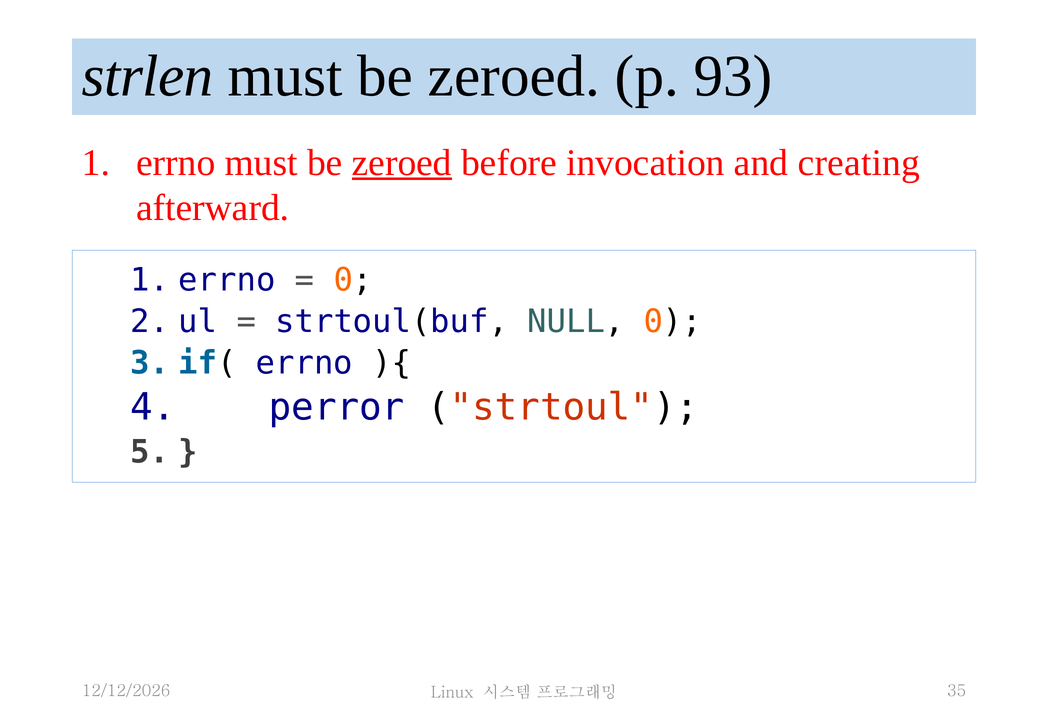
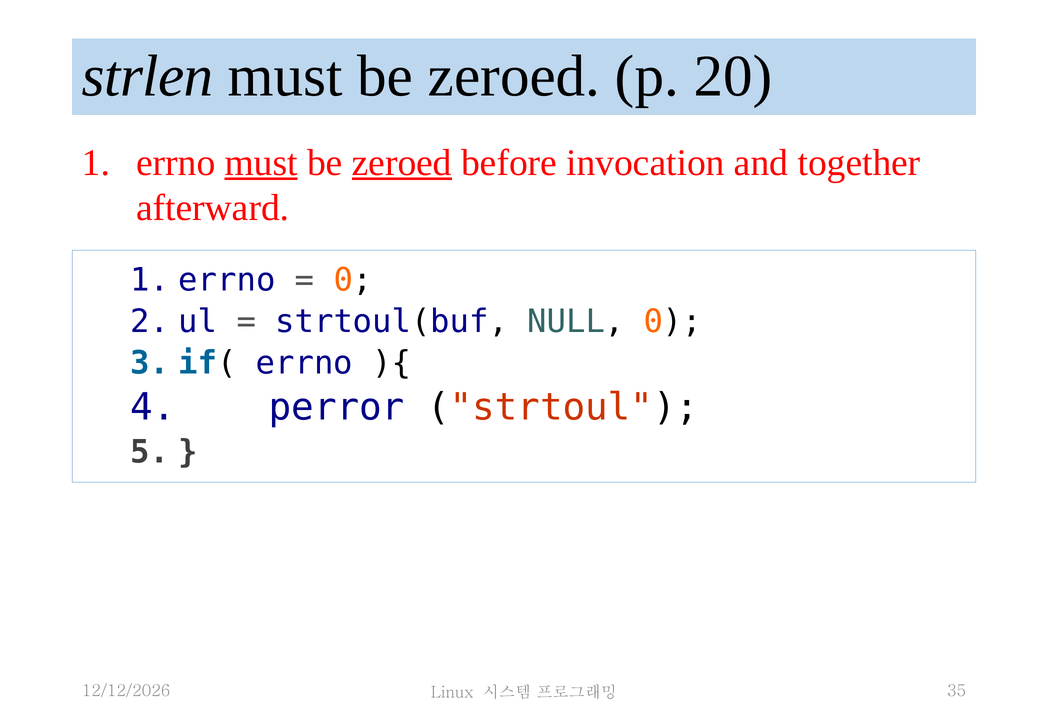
93: 93 -> 20
must at (261, 163) underline: none -> present
creating: creating -> together
